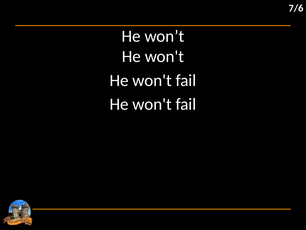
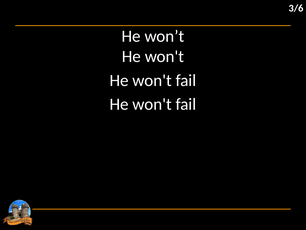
7/6: 7/6 -> 3/6
